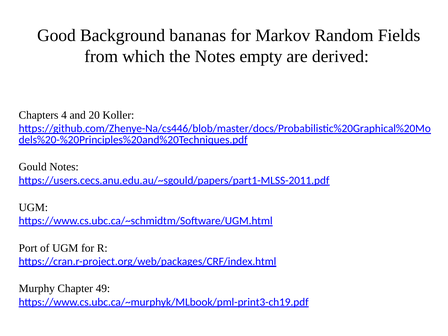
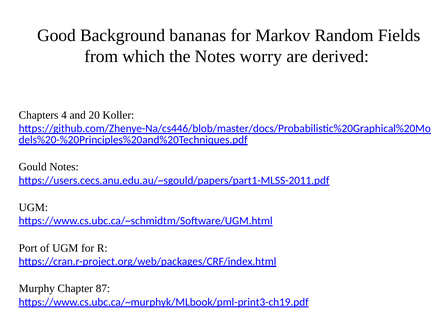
empty: empty -> worry
49: 49 -> 87
